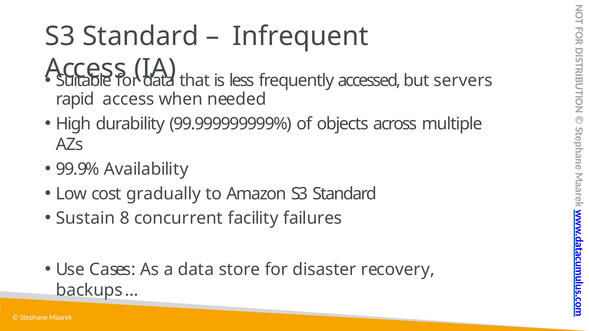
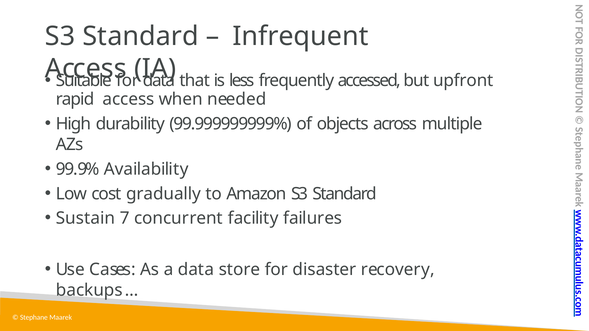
servers: servers -> upfront
8: 8 -> 7
